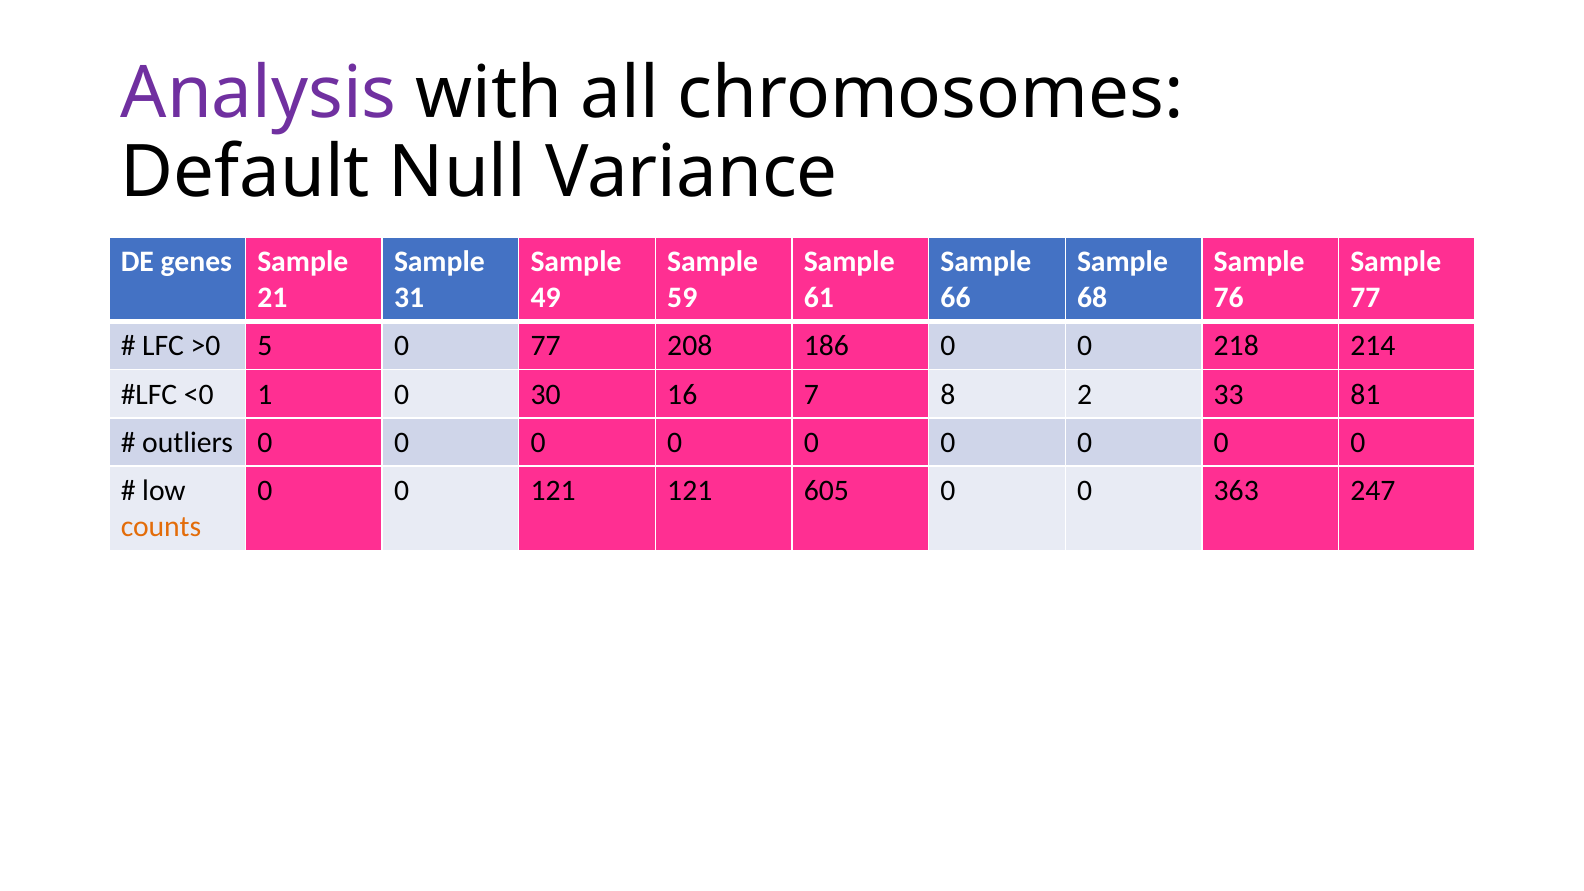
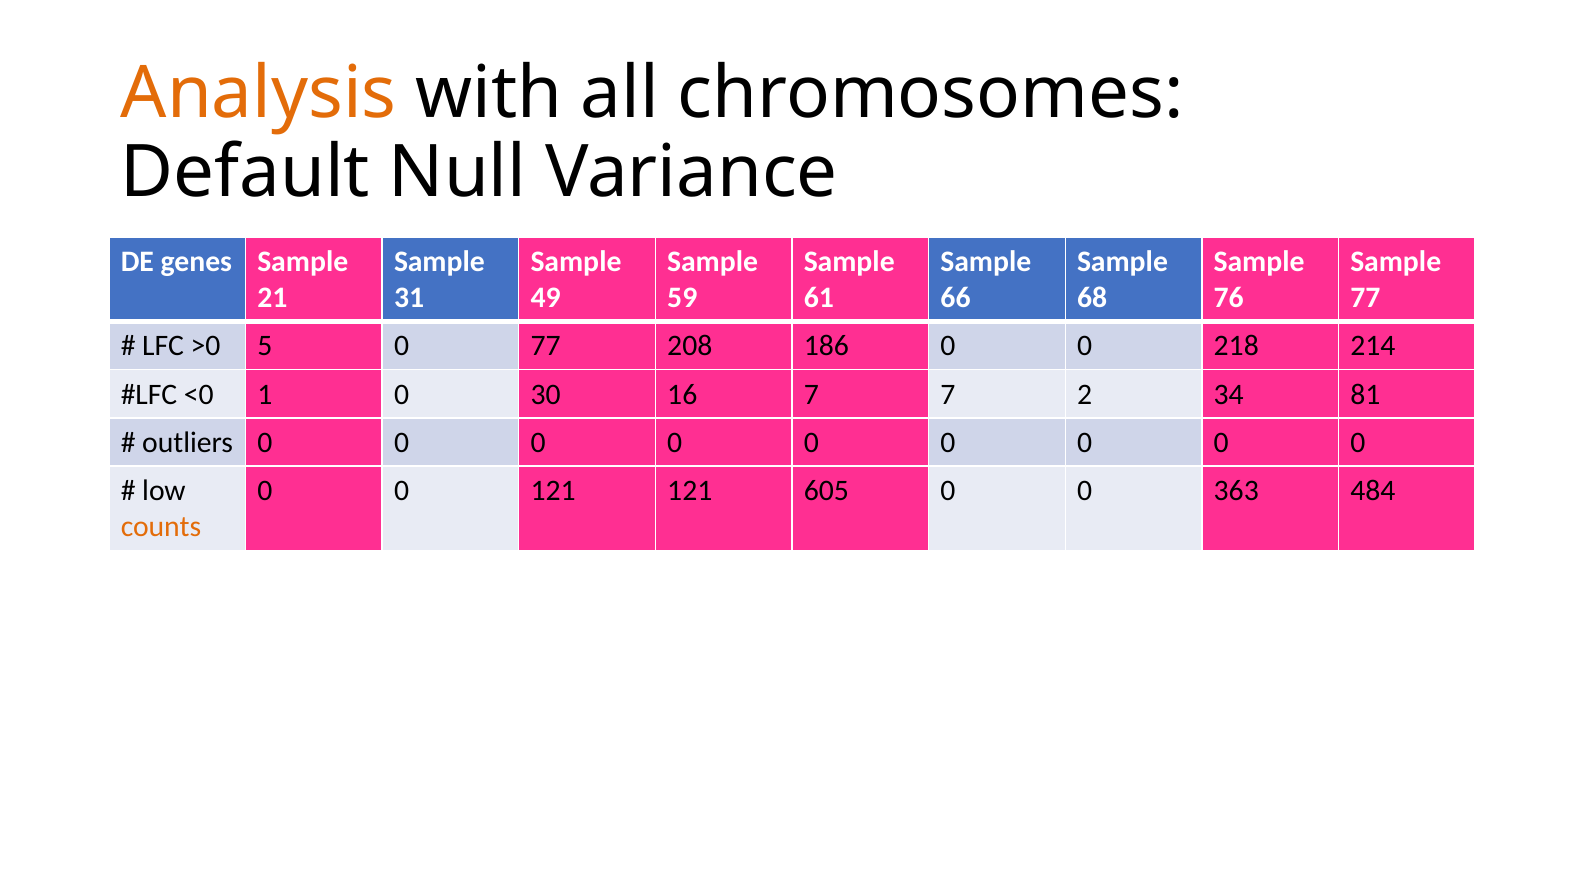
Analysis colour: purple -> orange
7 8: 8 -> 7
33: 33 -> 34
247: 247 -> 484
